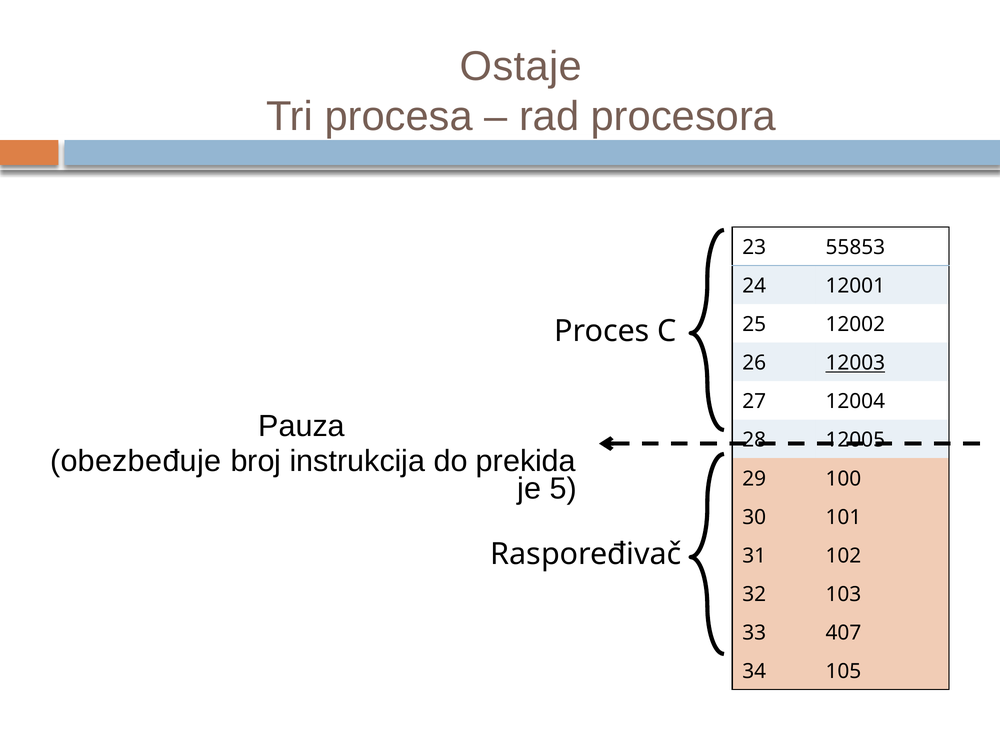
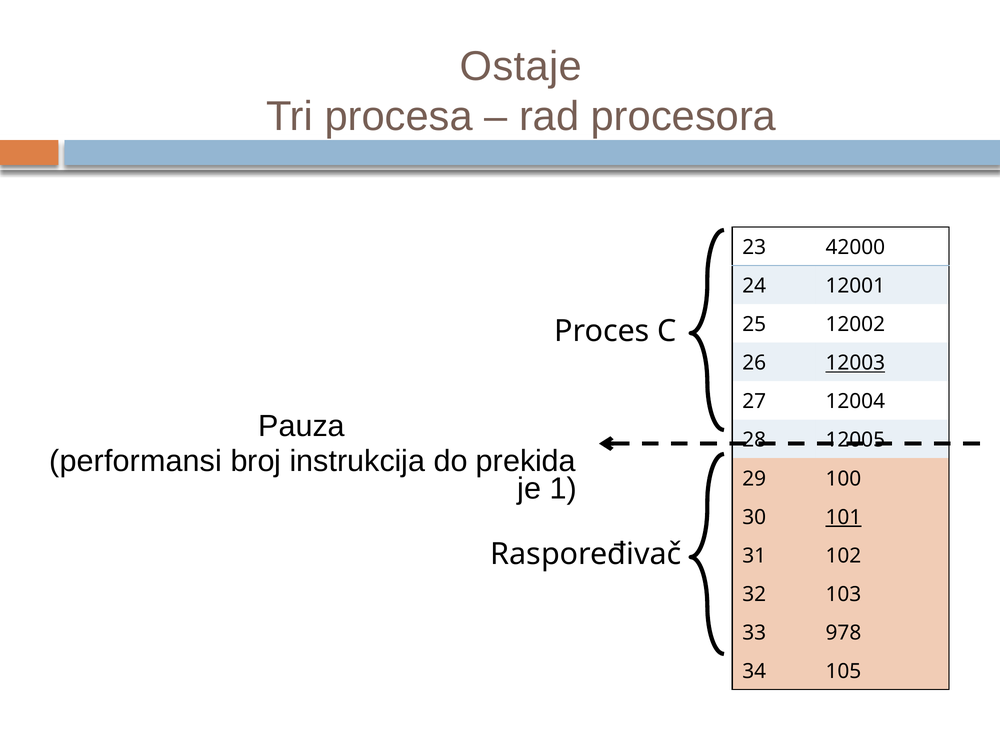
55853: 55853 -> 42000
obezbeđuje: obezbeđuje -> performansi
5: 5 -> 1
101 underline: none -> present
407: 407 -> 978
